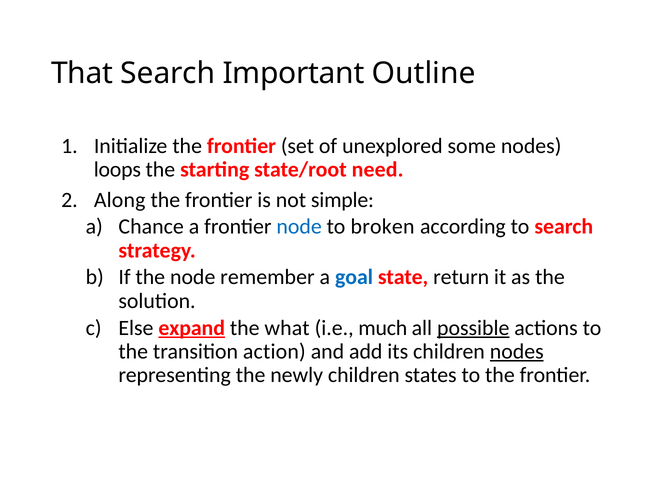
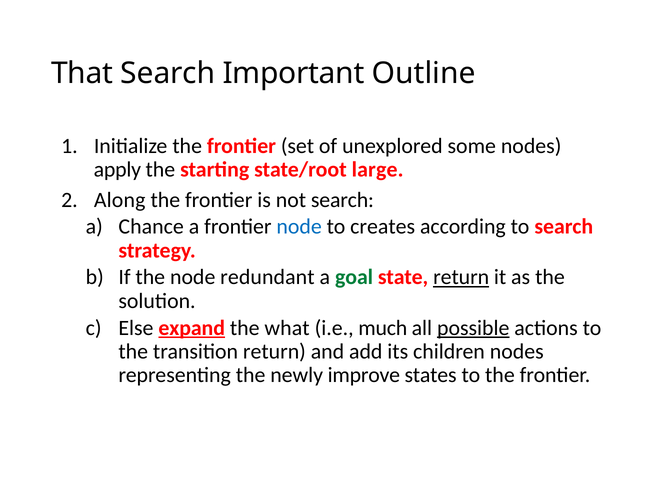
loops: loops -> apply
need: need -> large
not simple: simple -> search
broken: broken -> creates
remember: remember -> redundant
goal colour: blue -> green
return at (461, 277) underline: none -> present
transition action: action -> return
nodes at (517, 352) underline: present -> none
newly children: children -> improve
